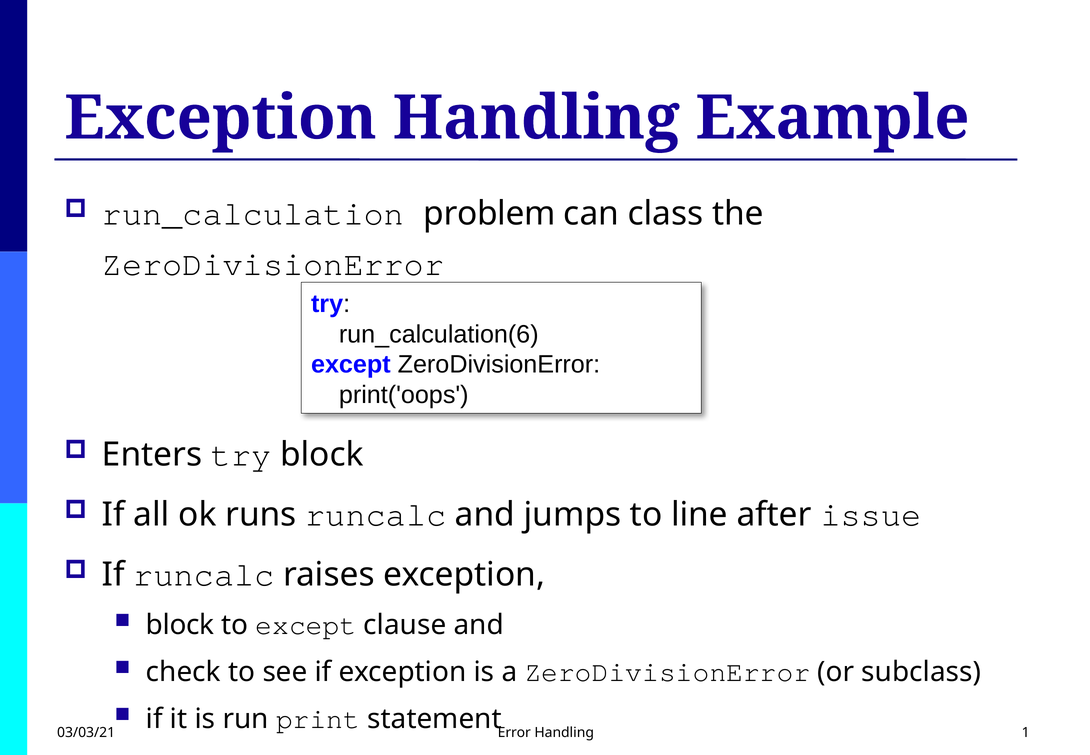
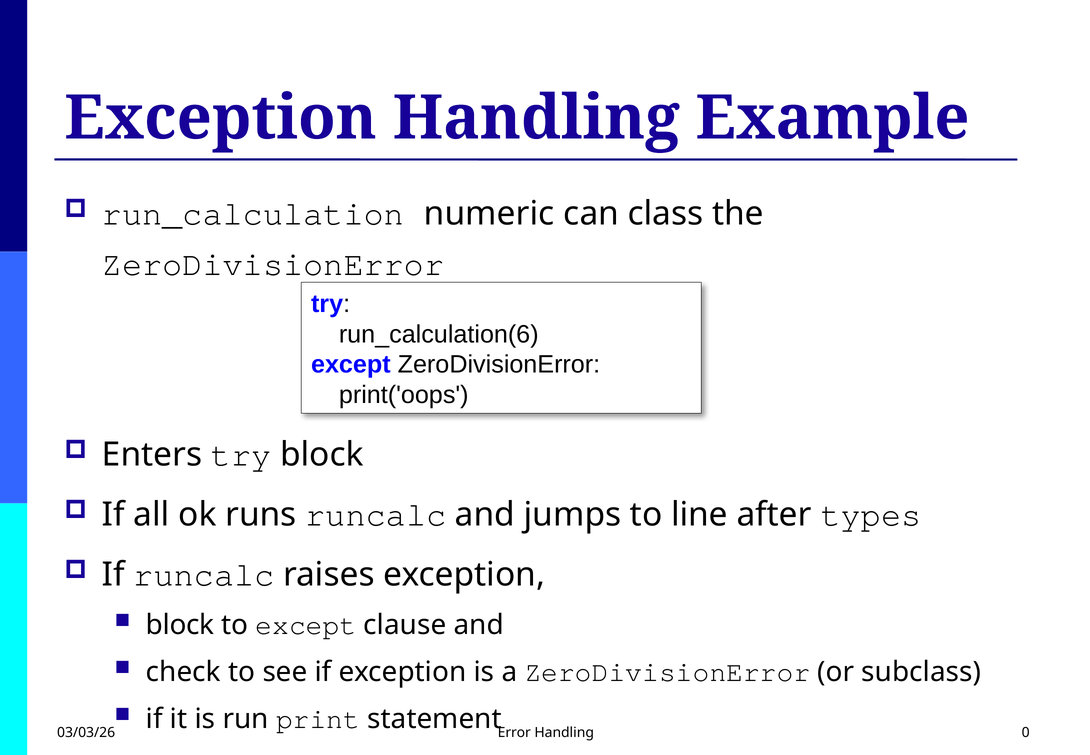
problem: problem -> numeric
issue: issue -> types
03/03/21: 03/03/21 -> 03/03/26
1: 1 -> 0
